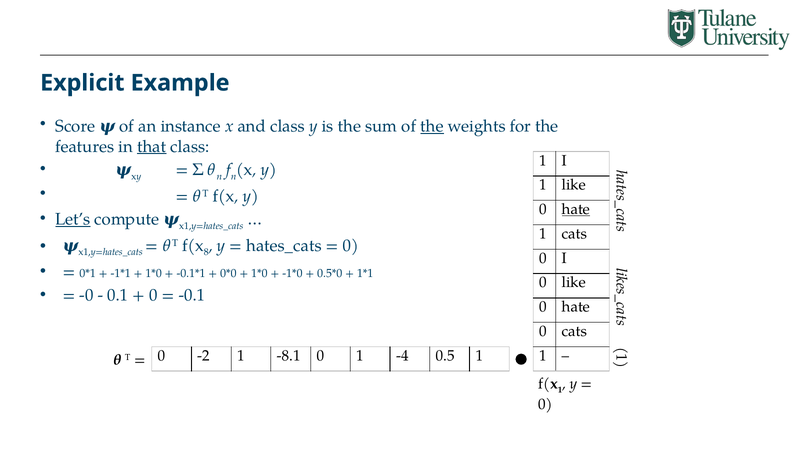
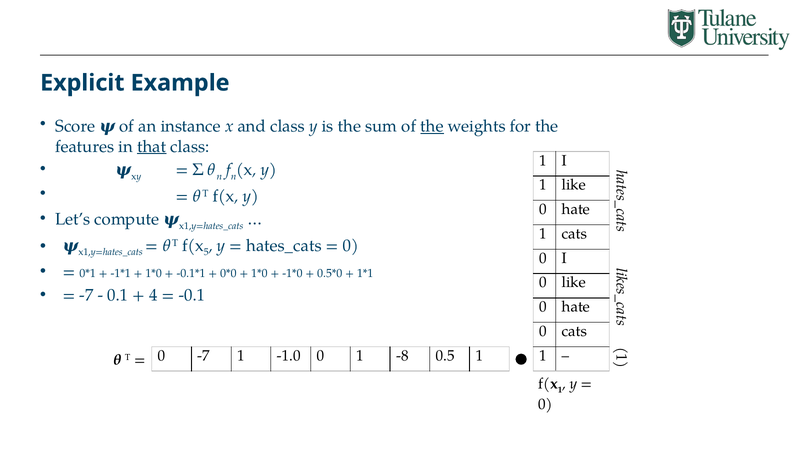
hate at (576, 209) underline: present -> none
Let’s underline: present -> none
8: 8 -> 5
-0 at (86, 295): -0 -> -7
0 at (154, 295): 0 -> 4
0 -2: -2 -> -7
-8.1: -8.1 -> -1.0
-4: -4 -> -8
